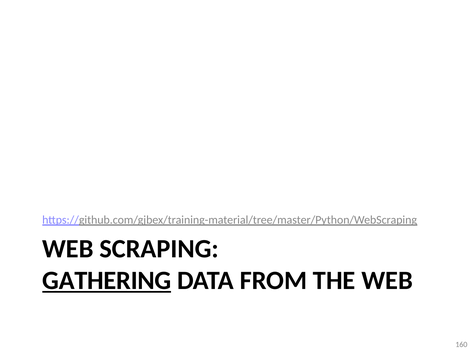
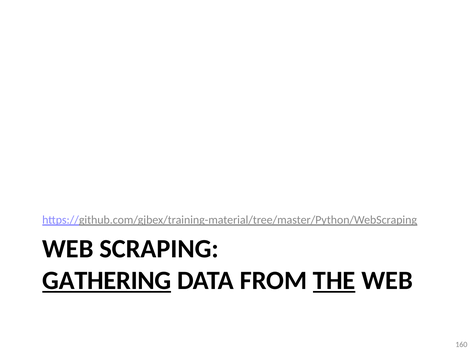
THE underline: none -> present
